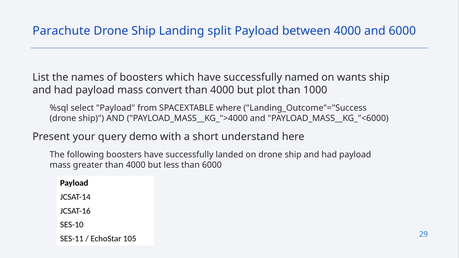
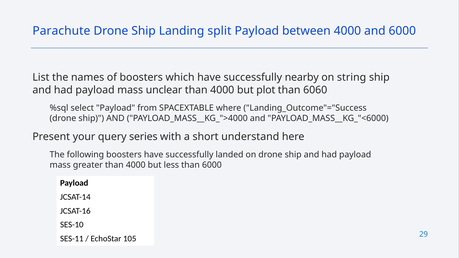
named: named -> nearby
wants: wants -> string
convert: convert -> unclear
1000: 1000 -> 6060
demo: demo -> series
